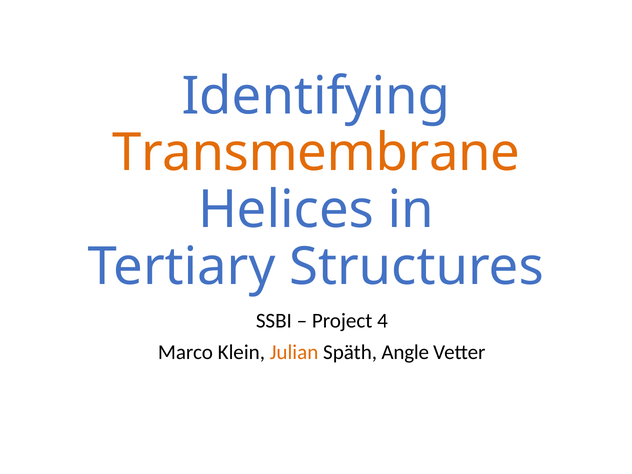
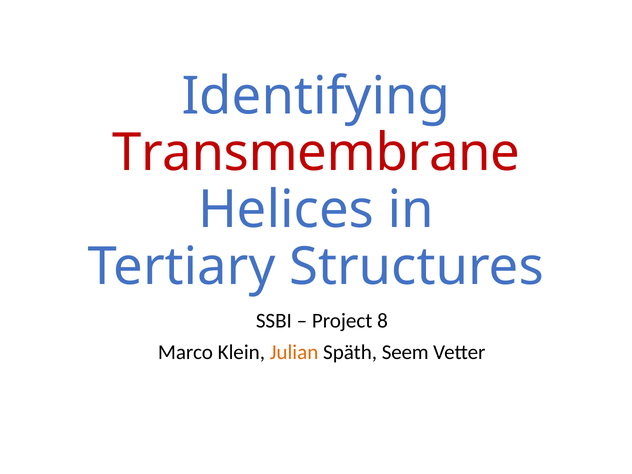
Transmembrane colour: orange -> red
4: 4 -> 8
Angle: Angle -> Seem
